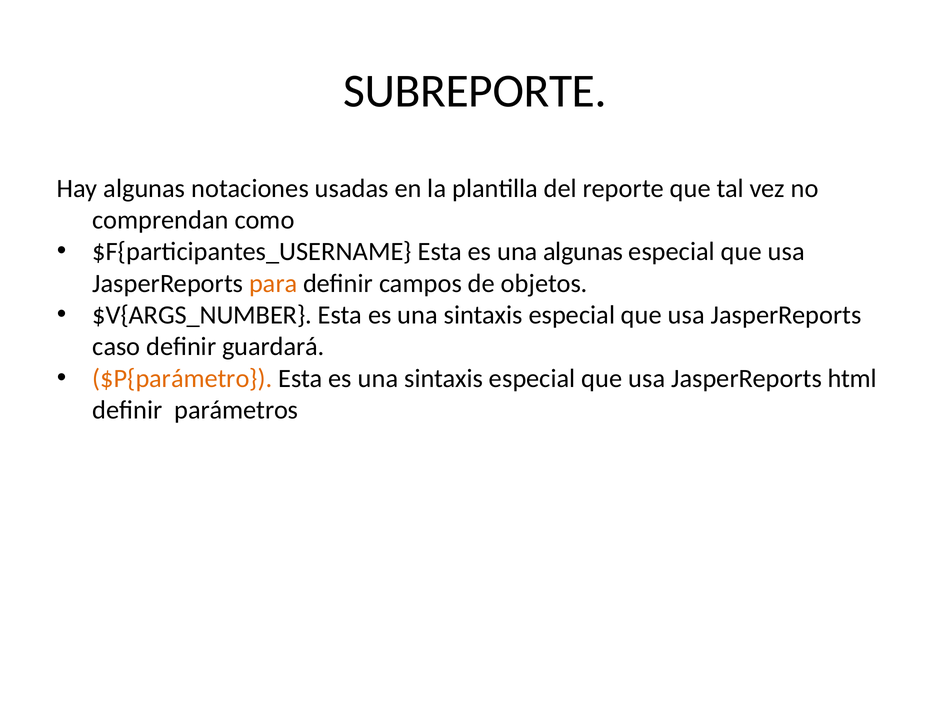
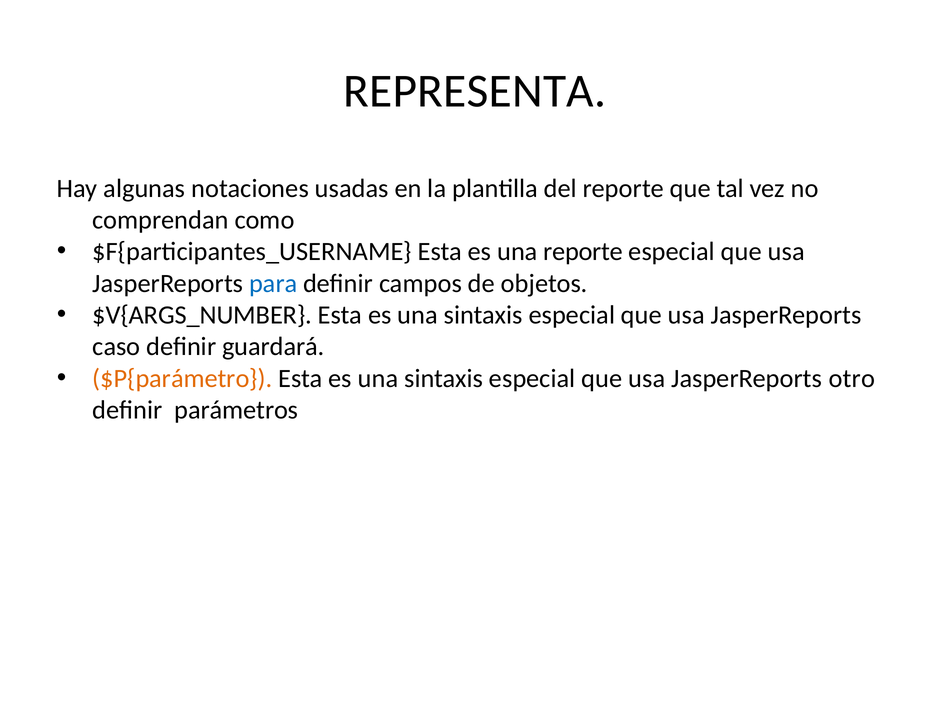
SUBREPORTE: SUBREPORTE -> REPRESENTA
una algunas: algunas -> reporte
para colour: orange -> blue
html: html -> otro
